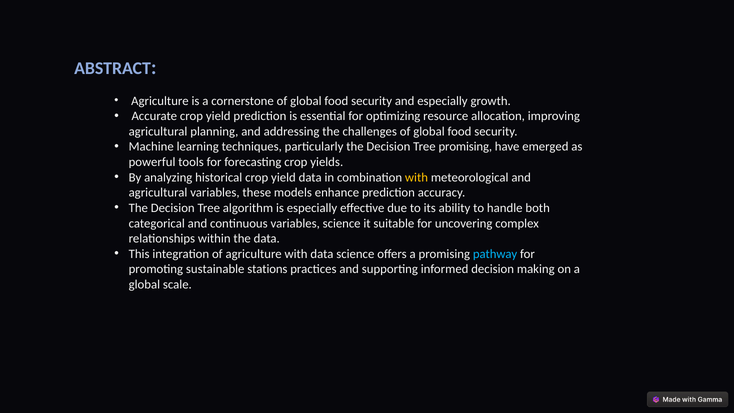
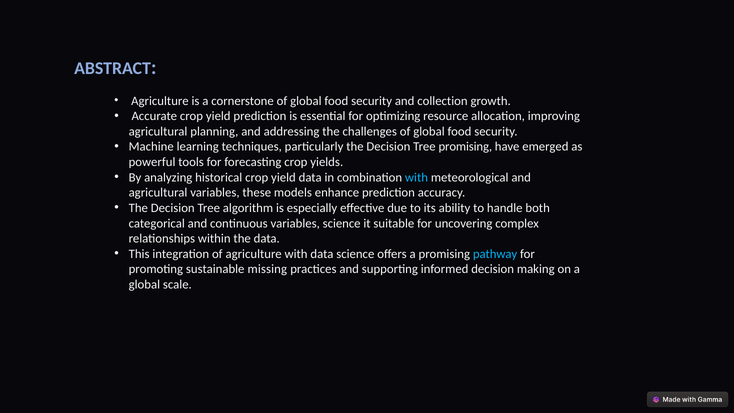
and especially: especially -> collection
with at (416, 177) colour: yellow -> light blue
stations: stations -> missing
